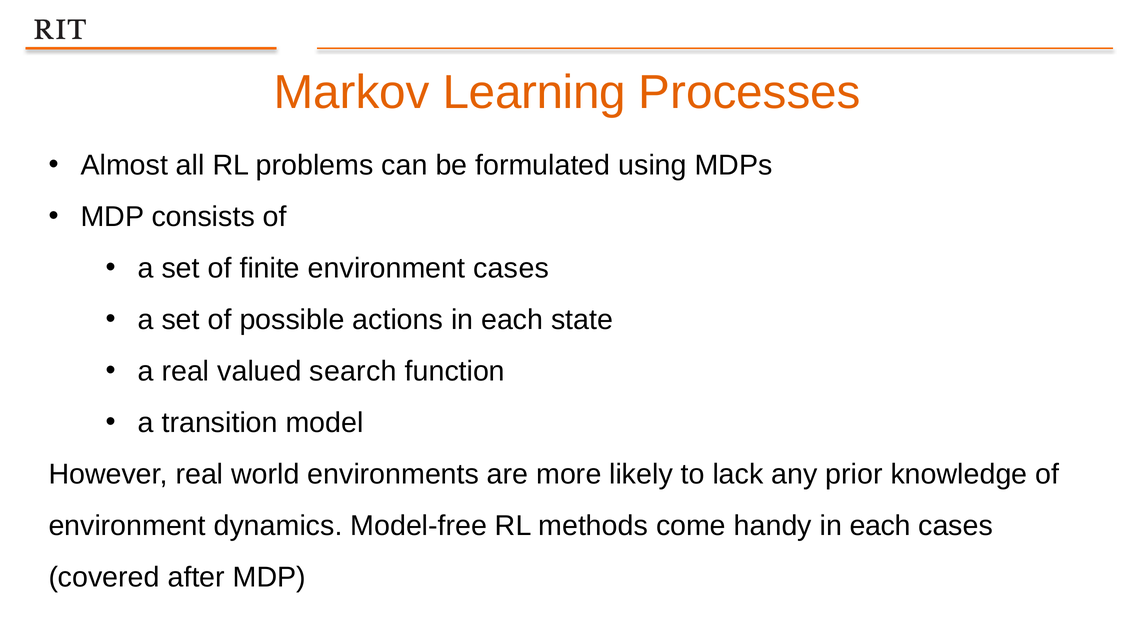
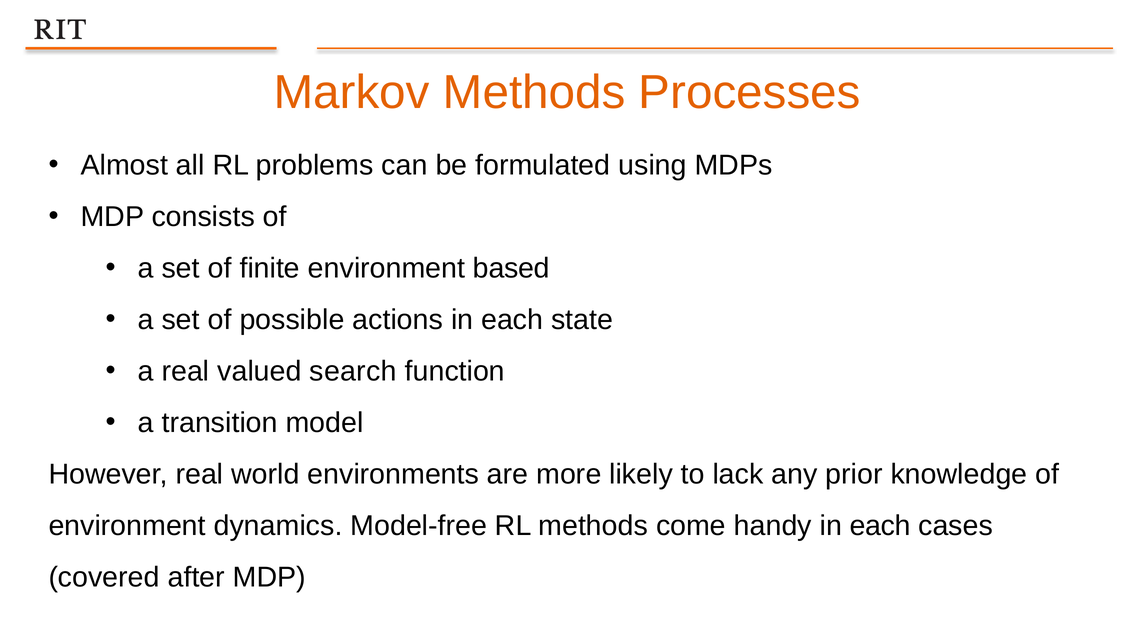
Markov Learning: Learning -> Methods
environment cases: cases -> based
